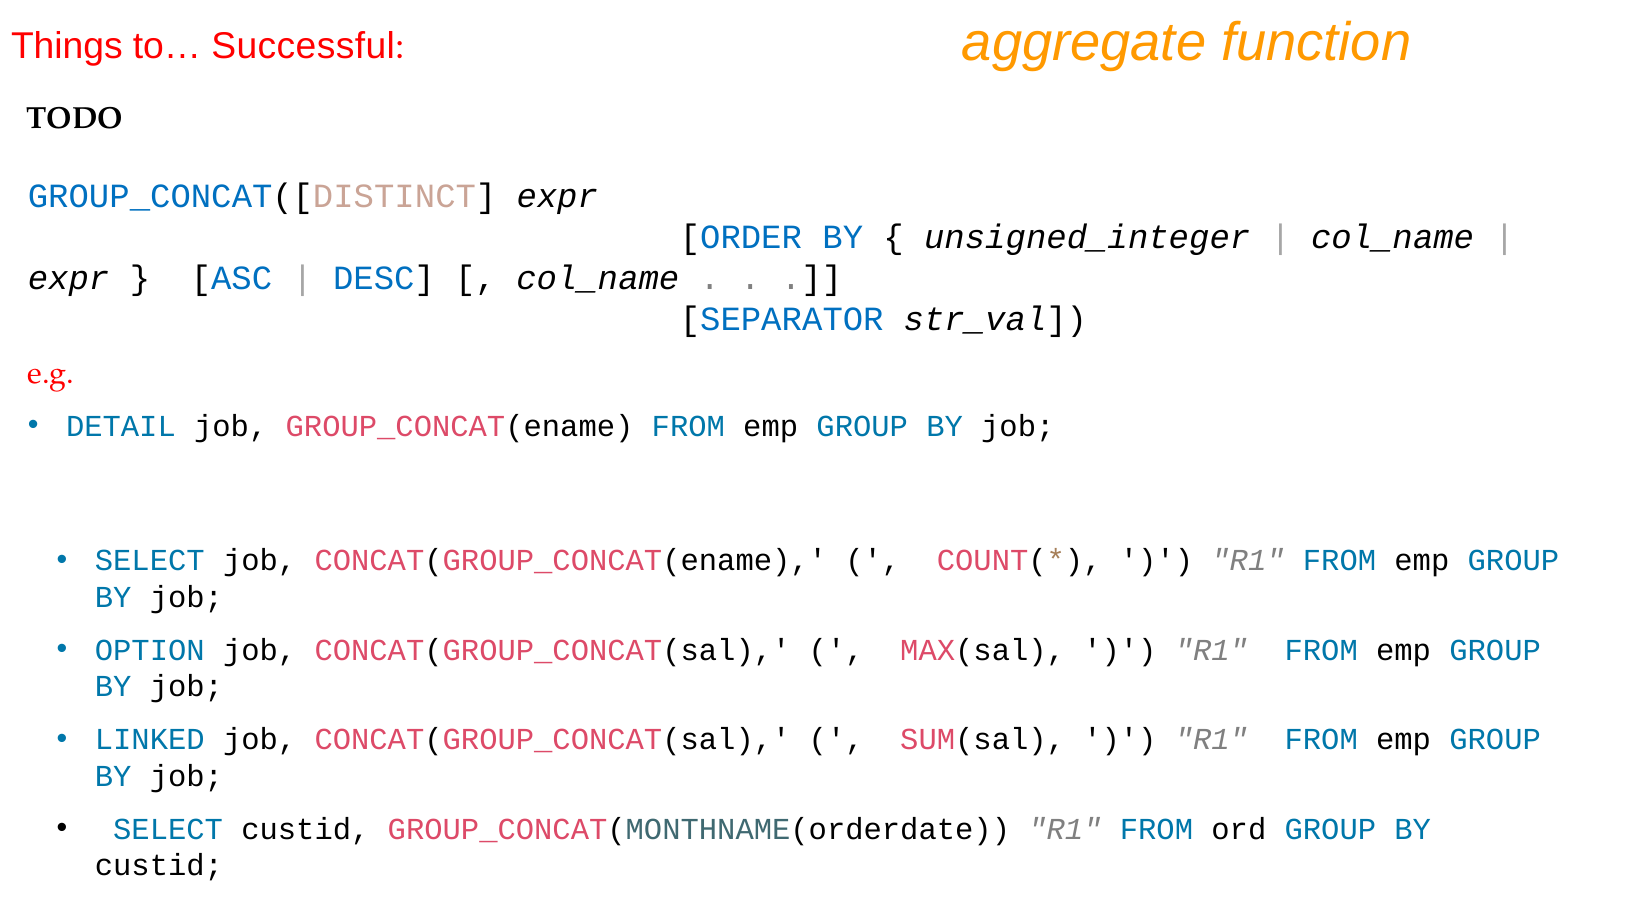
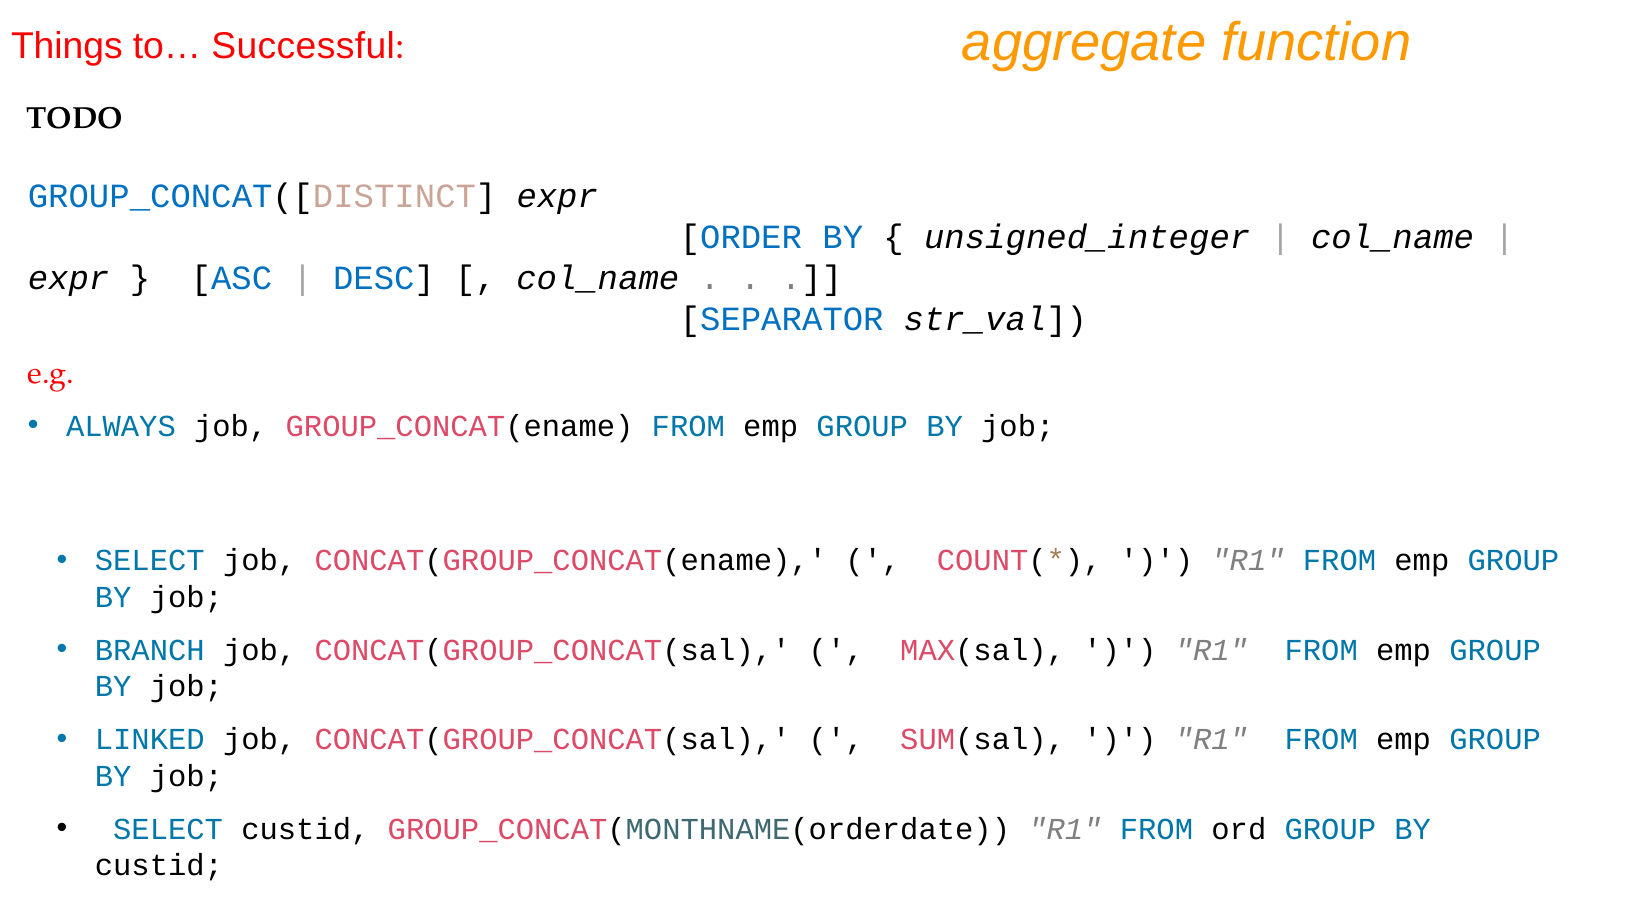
DETAIL: DETAIL -> ALWAYS
OPTION: OPTION -> BRANCH
